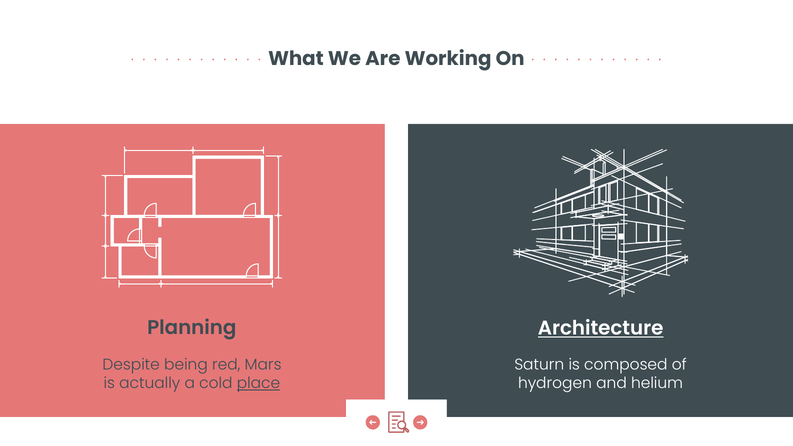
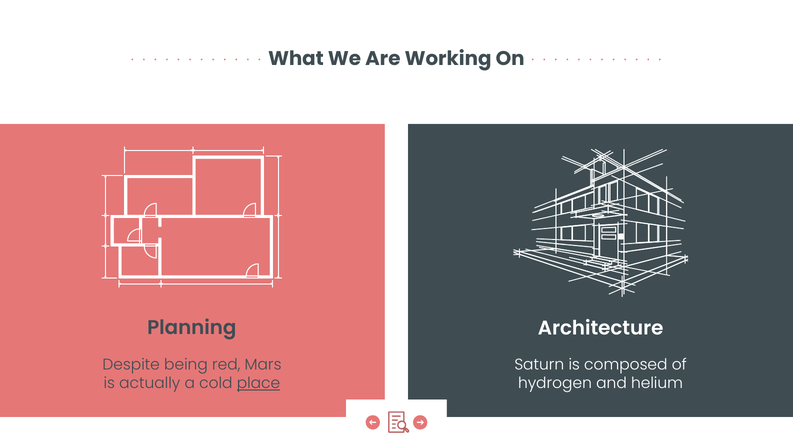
Architecture underline: present -> none
